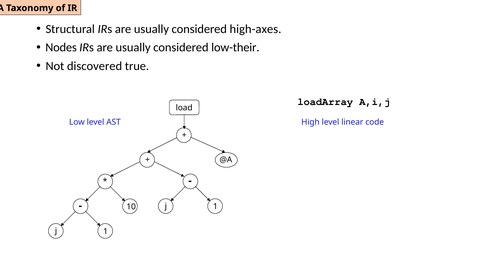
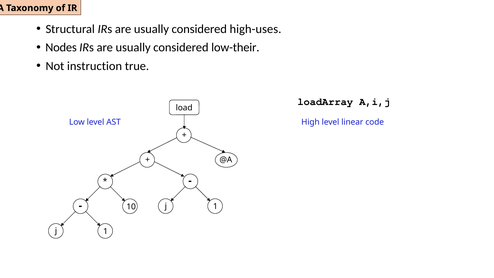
high-axes: high-axes -> high-uses
discovered: discovered -> instruction
